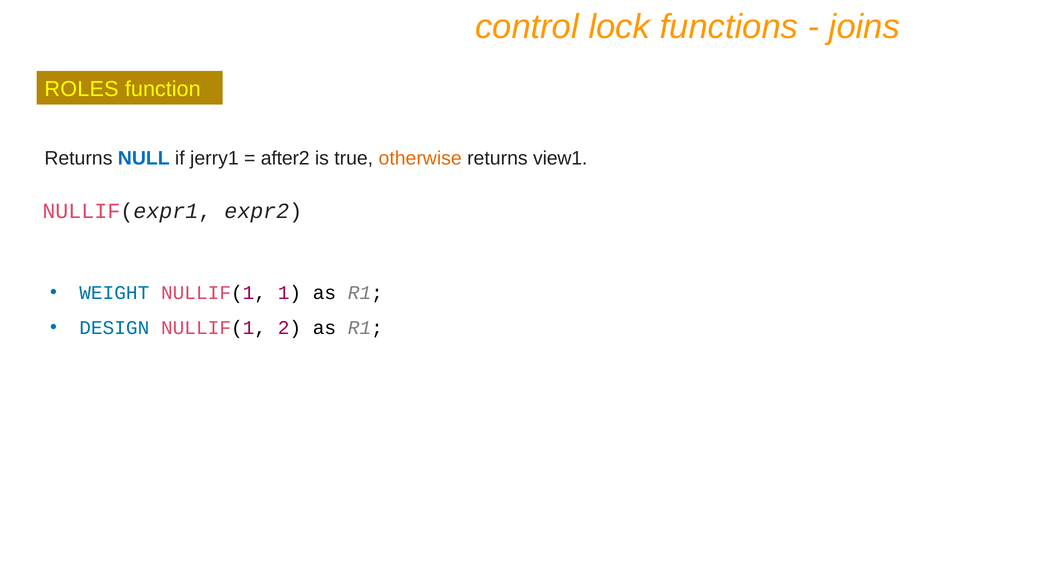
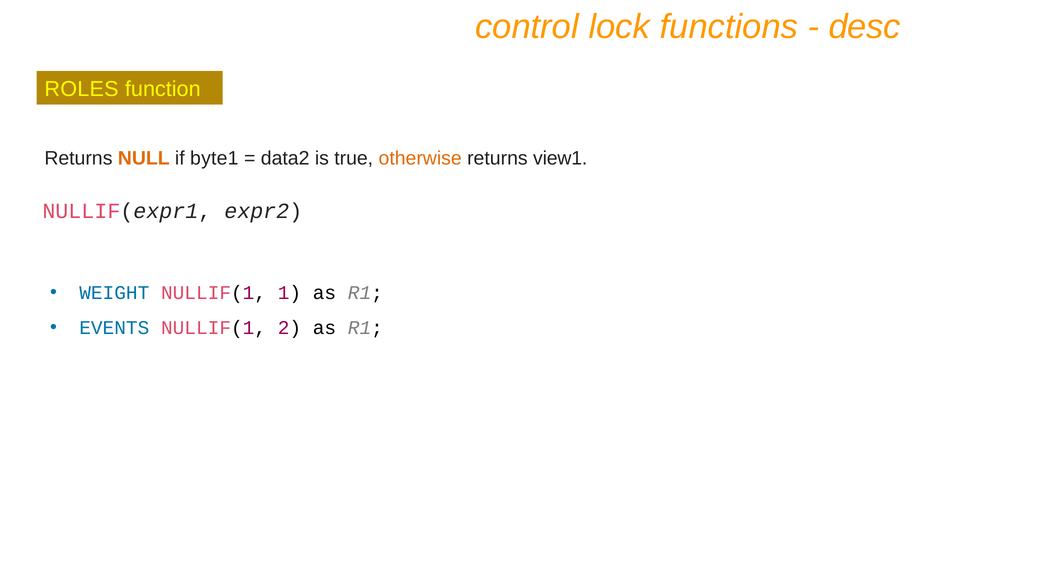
joins: joins -> desc
NULL colour: blue -> orange
jerry1: jerry1 -> byte1
after2: after2 -> data2
DESIGN: DESIGN -> EVENTS
